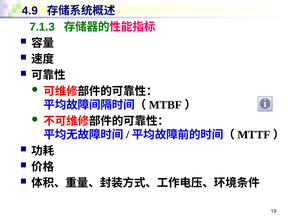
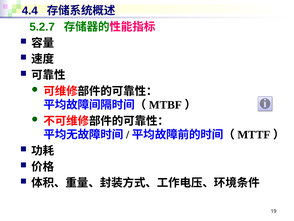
4.9: 4.9 -> 4.4
7.1.3: 7.1.3 -> 5.2.7
